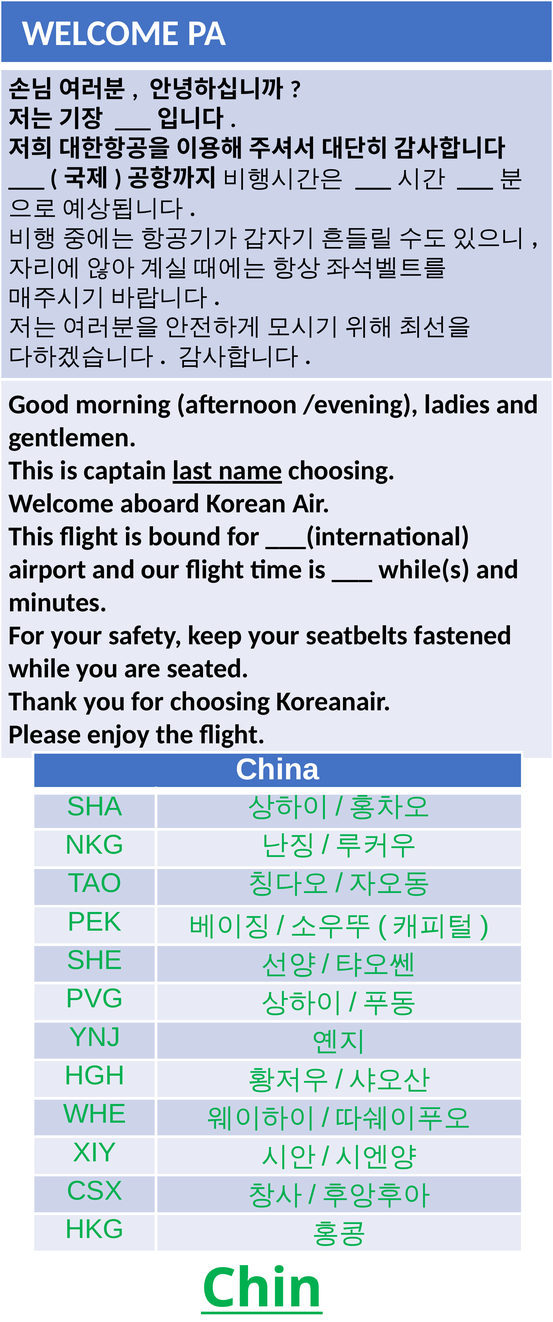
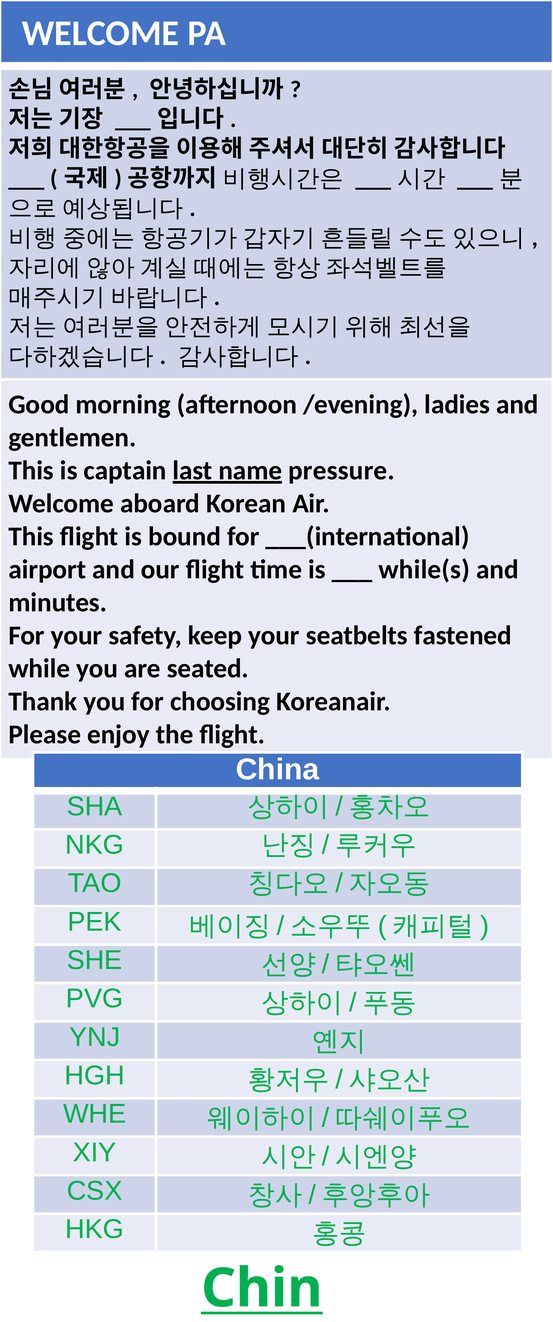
name choosing: choosing -> pressure
